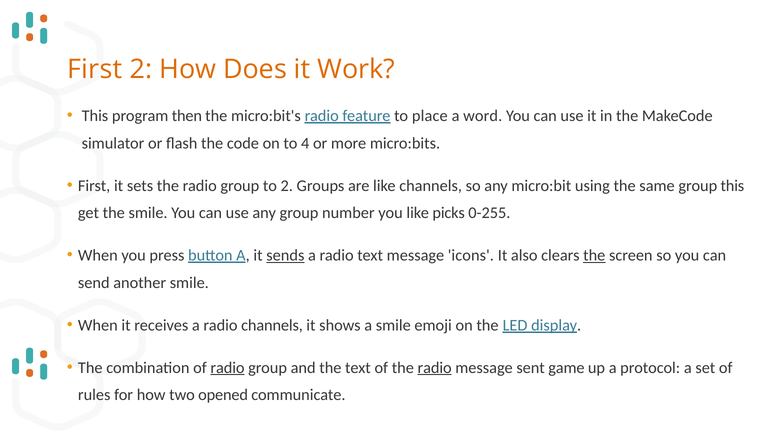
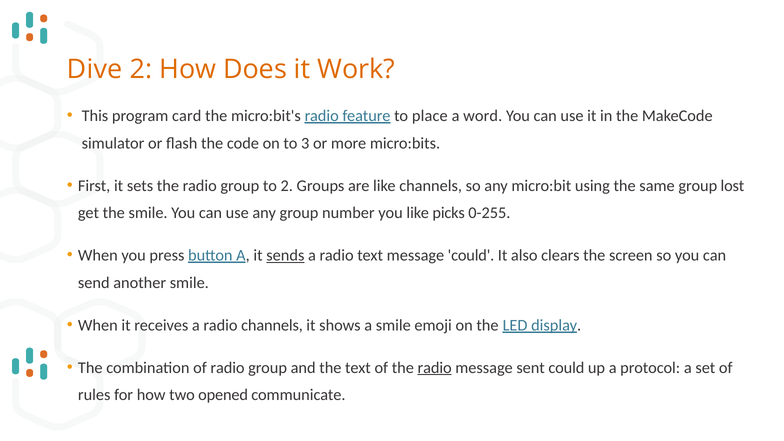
First at (95, 70): First -> Dive
then: then -> card
4: 4 -> 3
group this: this -> lost
message icons: icons -> could
the at (594, 255) underline: present -> none
radio at (227, 368) underline: present -> none
sent game: game -> could
